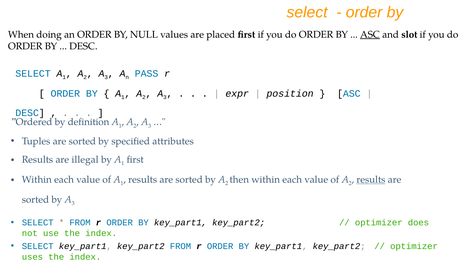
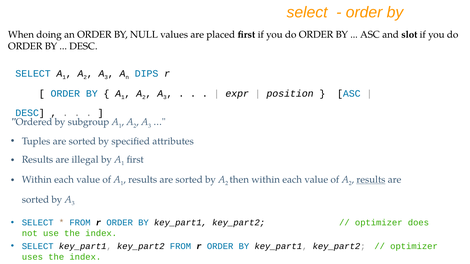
ASC at (370, 35) underline: present -> none
PASS: PASS -> DIPS
definition: definition -> subgroup
